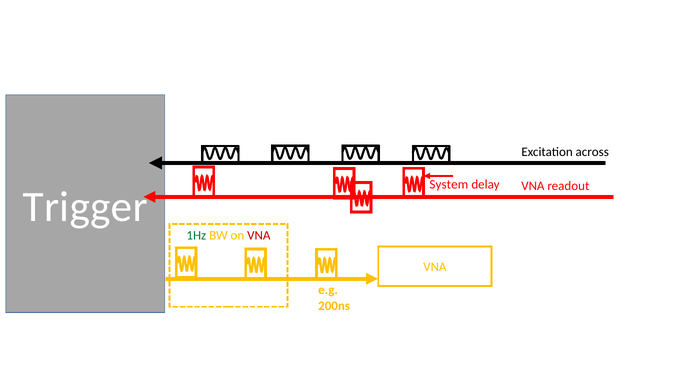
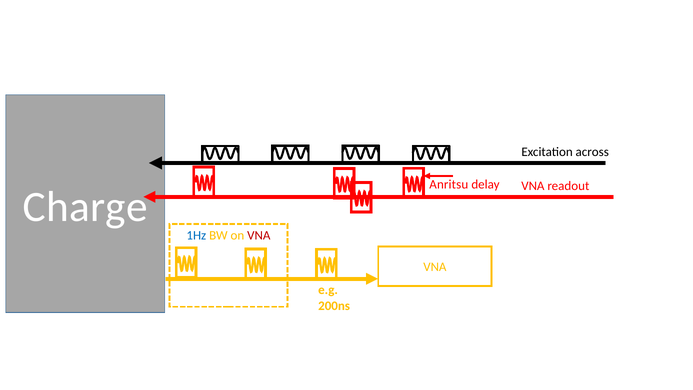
System: System -> Anritsu
Trigger: Trigger -> Charge
1Hz colour: green -> blue
